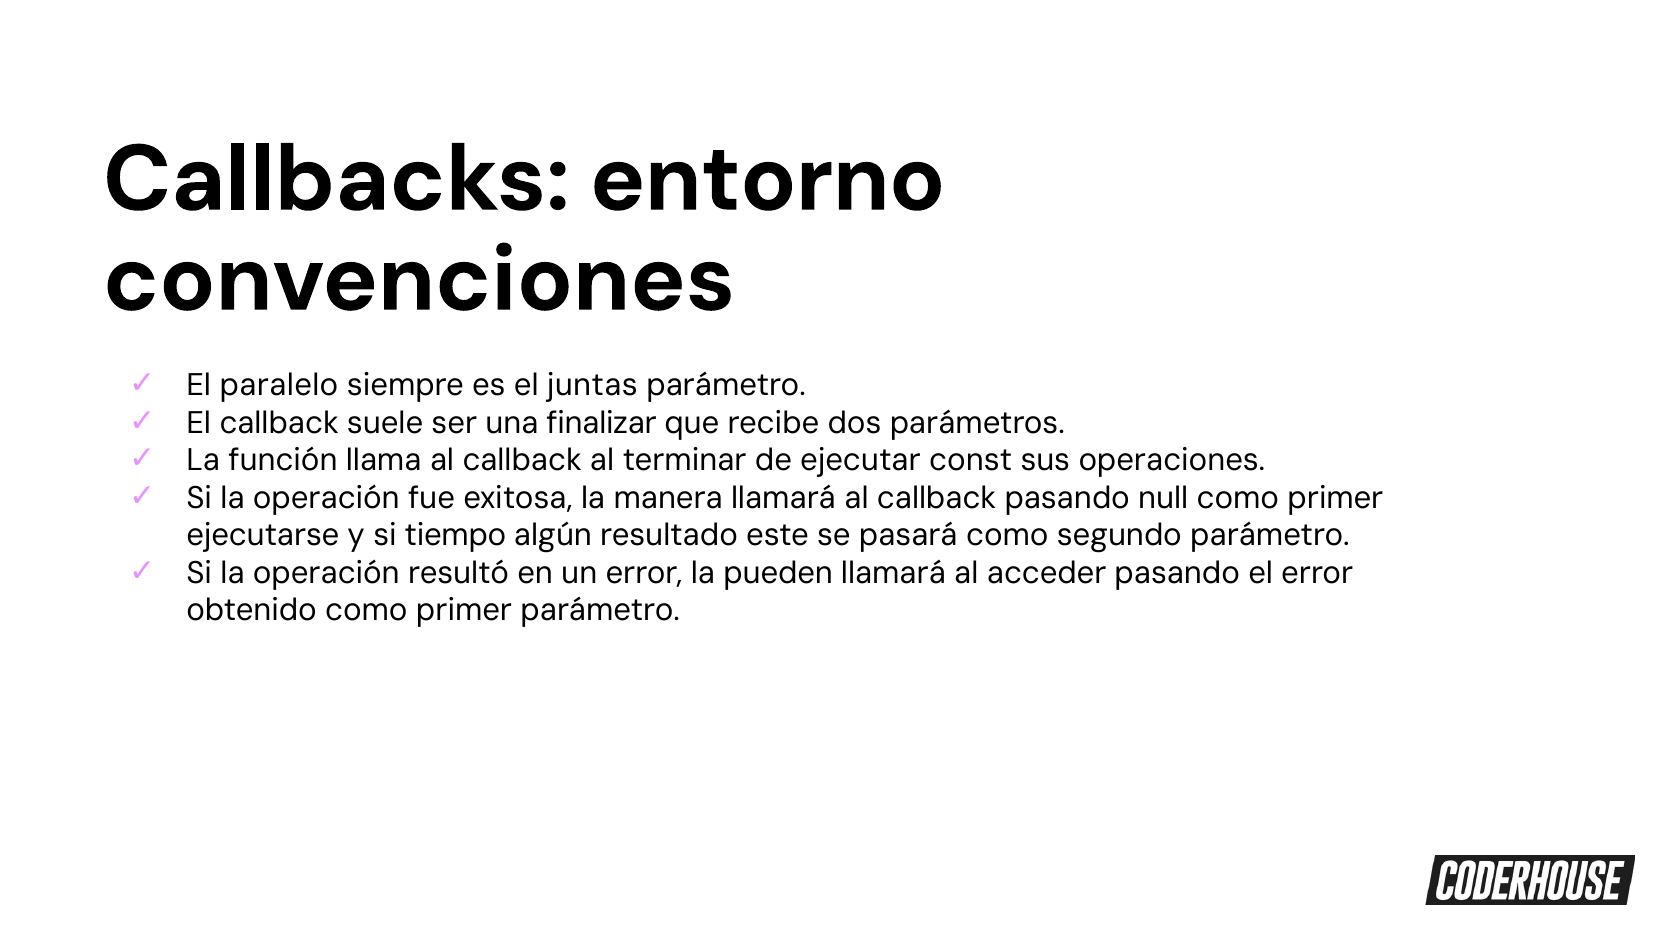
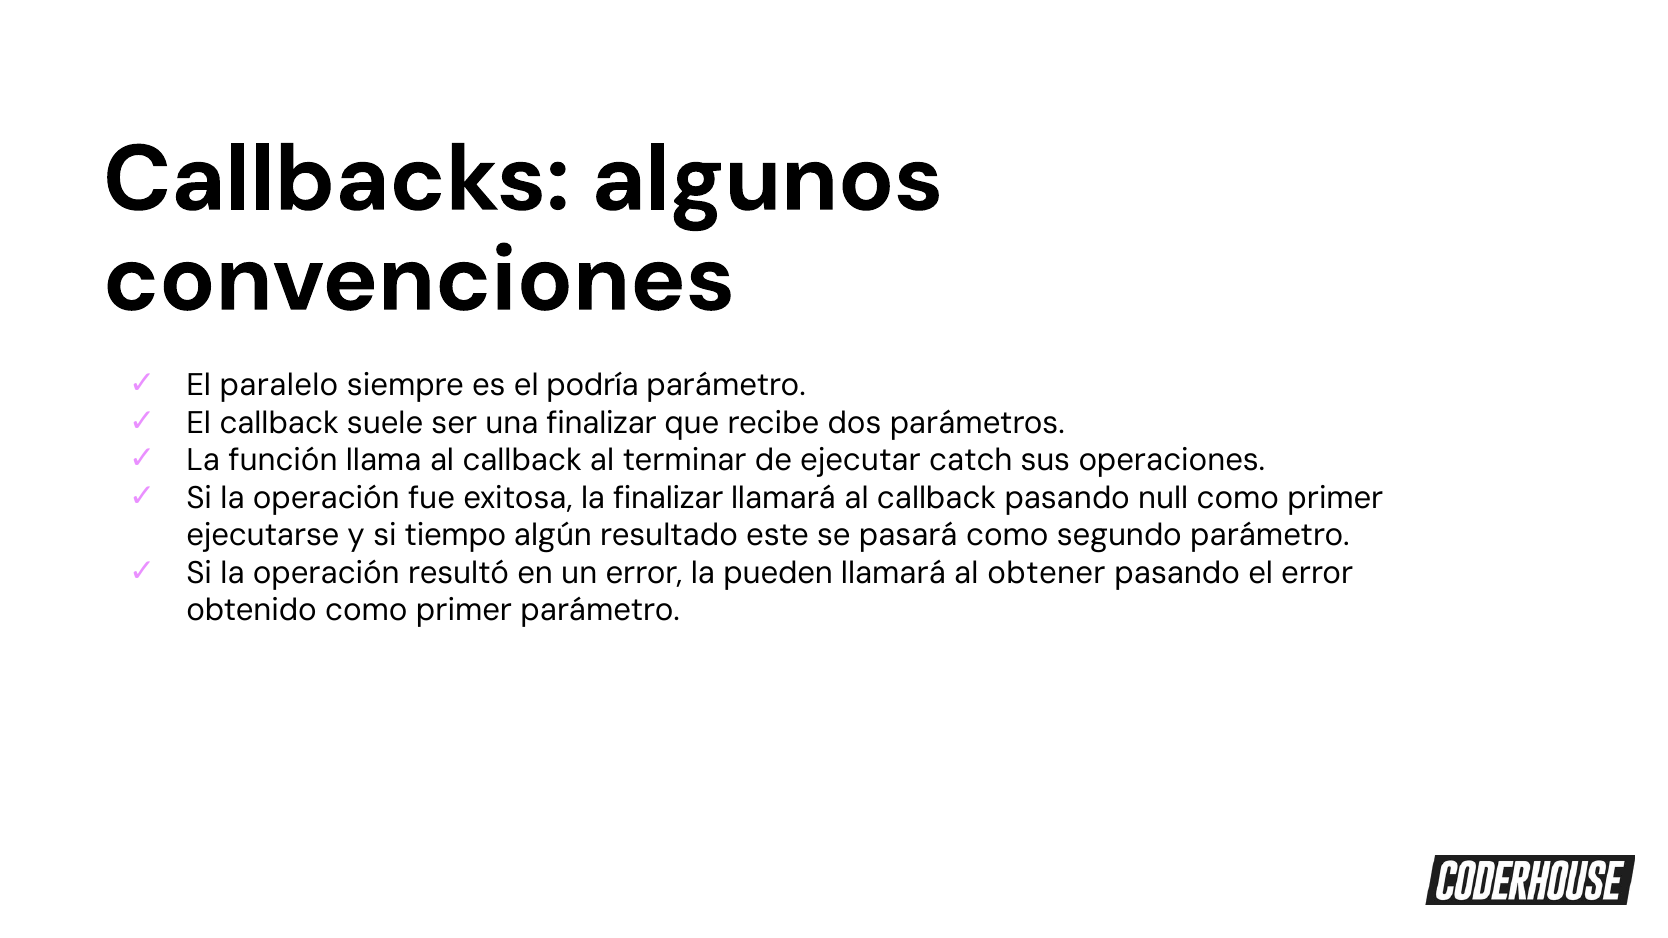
entorno: entorno -> algunos
juntas: juntas -> podría
const: const -> catch
la manera: manera -> finalizar
acceder: acceder -> obtener
